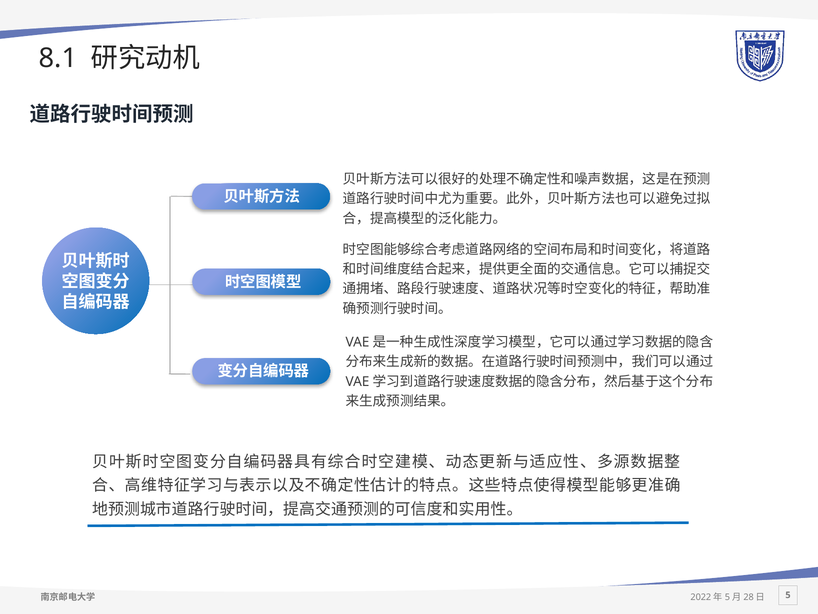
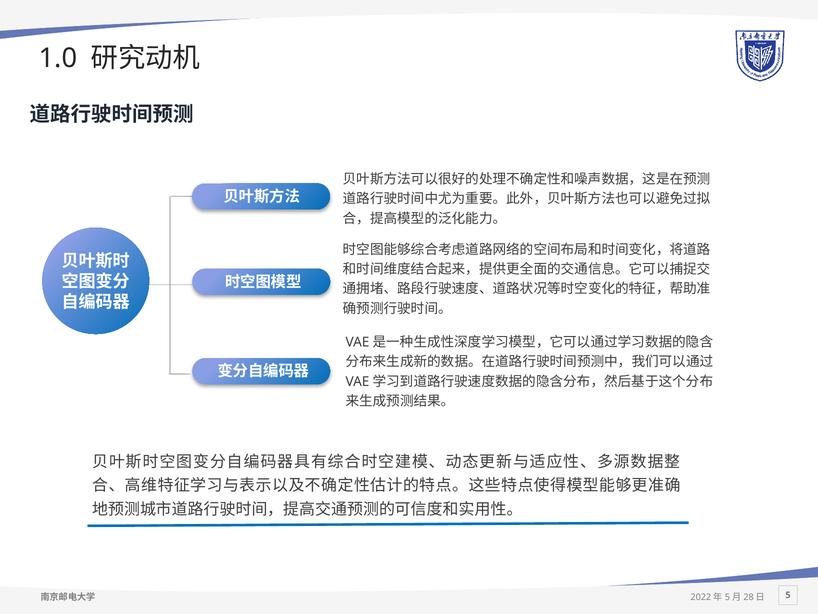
8.1: 8.1 -> 1.0
